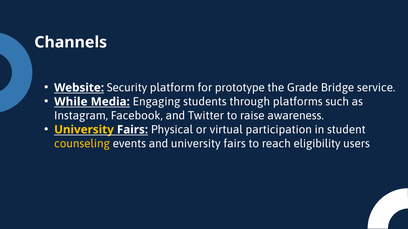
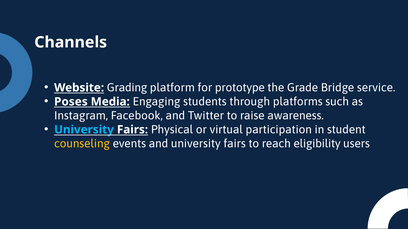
Security: Security -> Grading
While: While -> Poses
University at (84, 130) colour: yellow -> light blue
